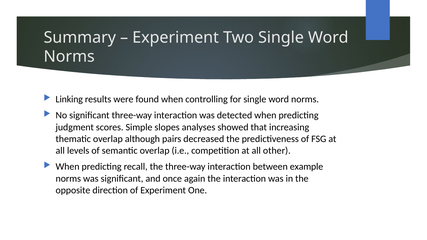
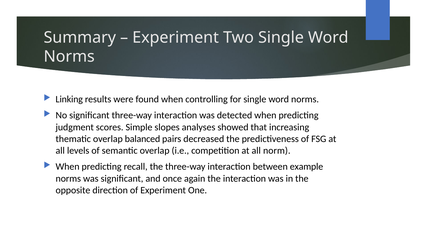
although: although -> balanced
other: other -> norm
